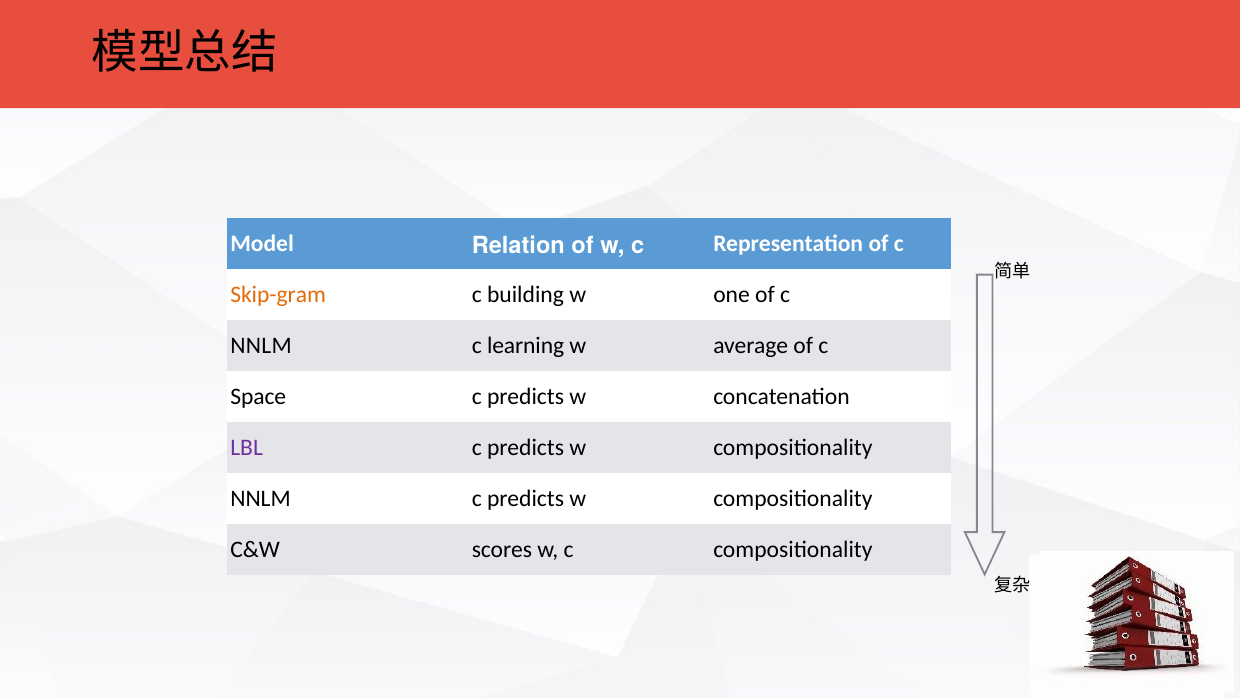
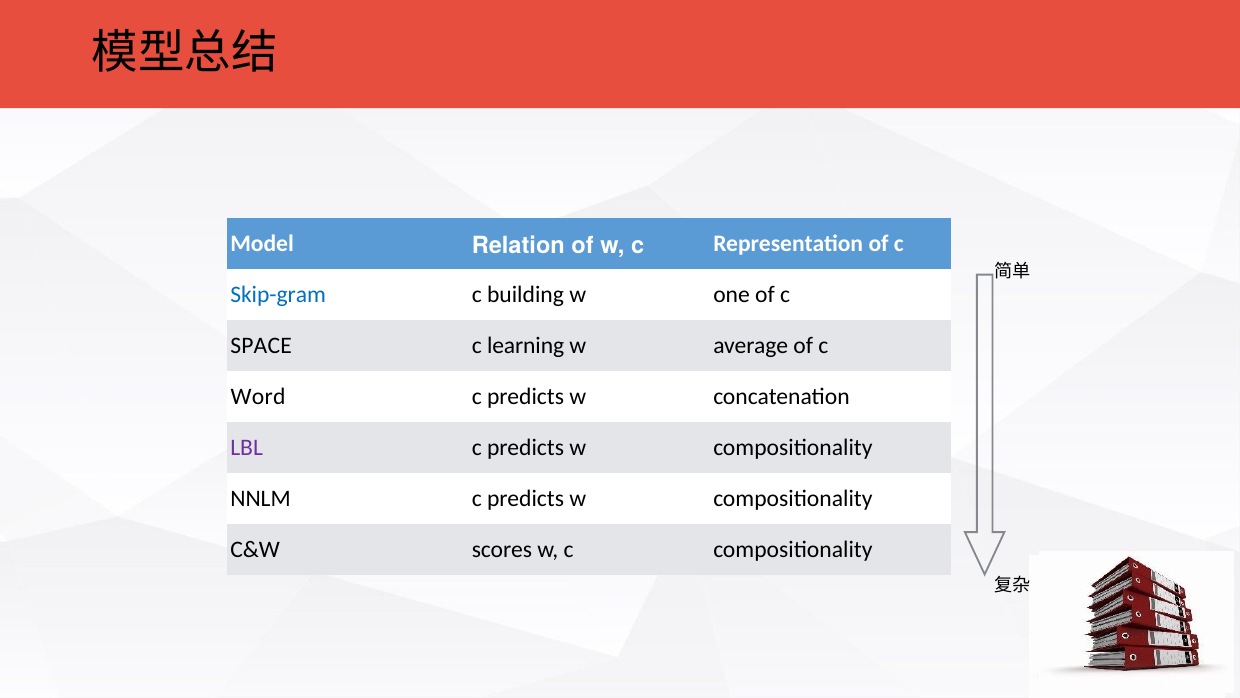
Skip-gram colour: orange -> blue
NNLM at (261, 345): NNLM -> SPACE
Space: Space -> Word
